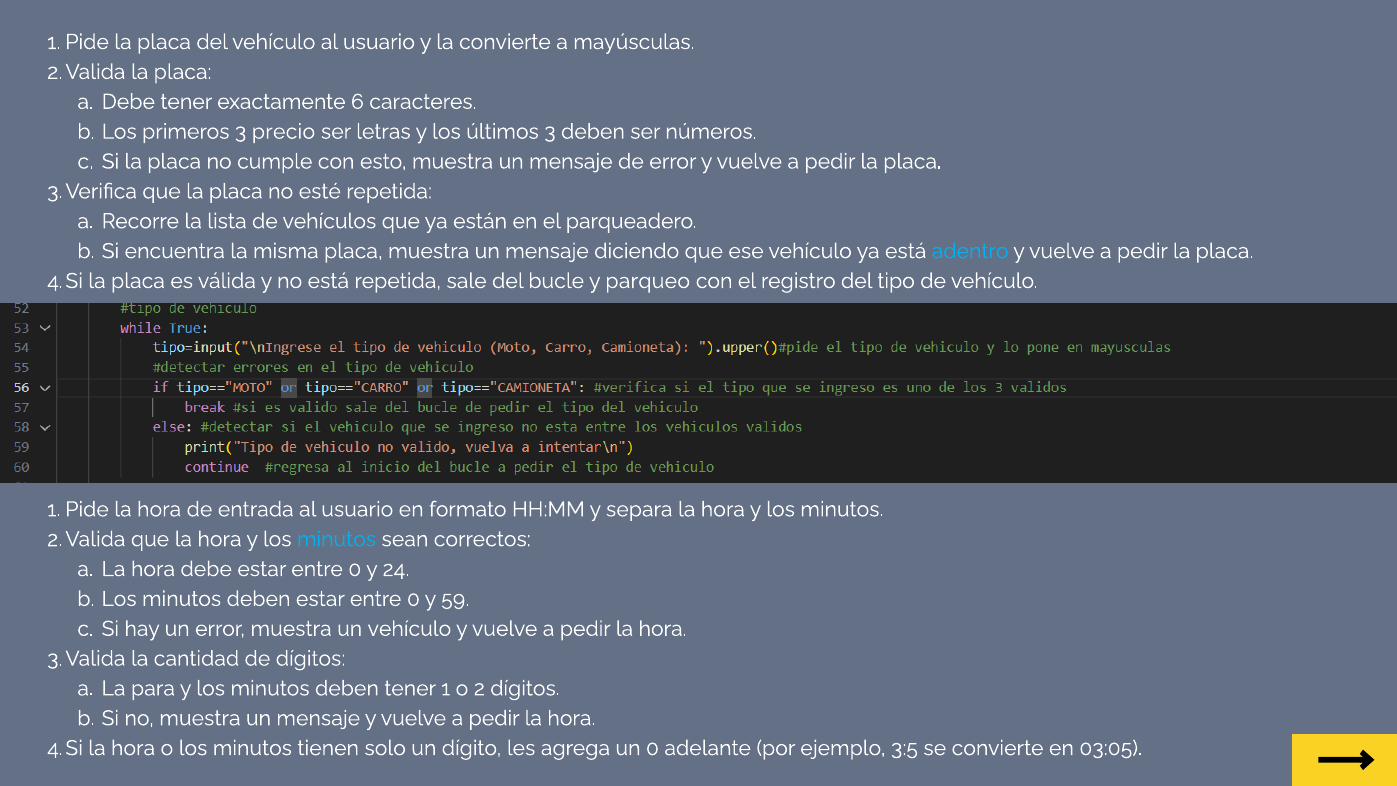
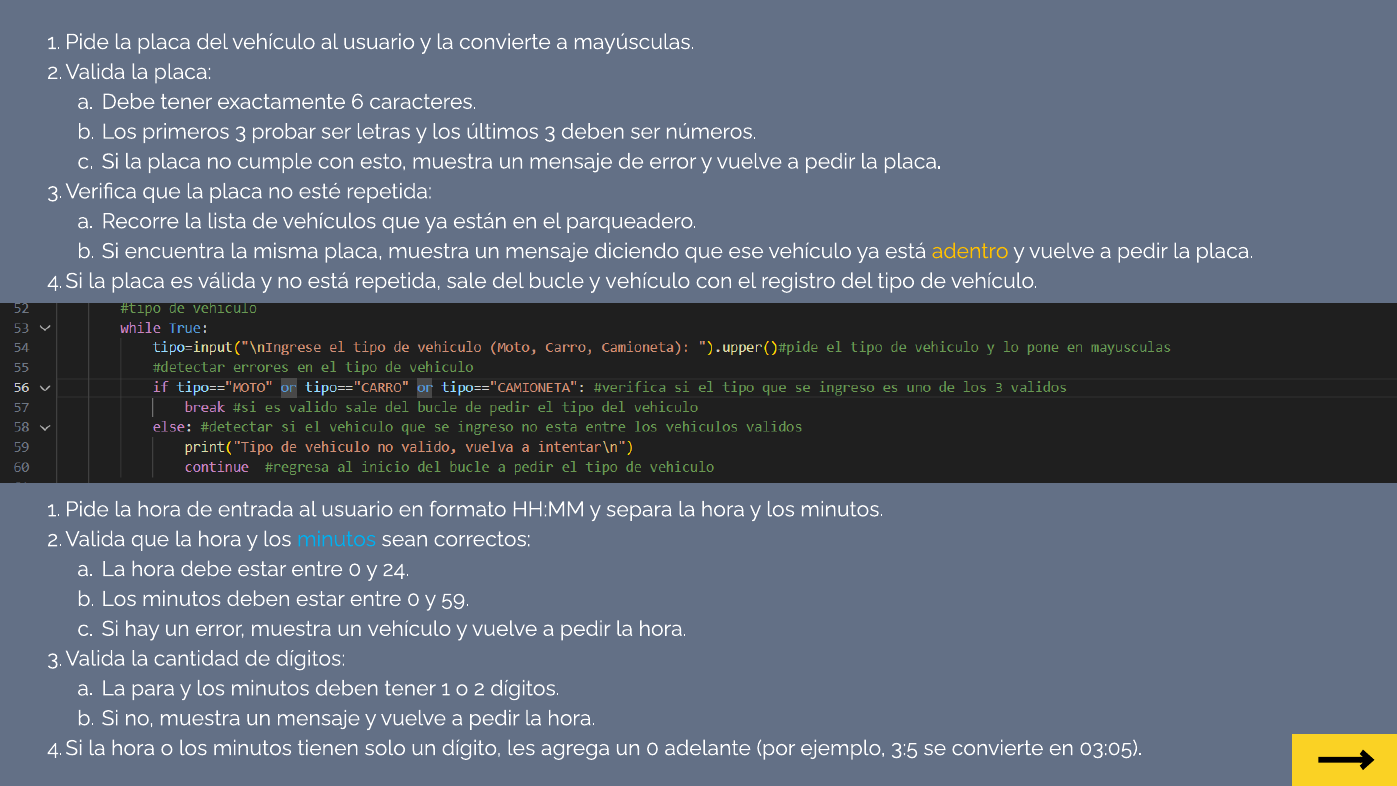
precio: precio -> probar
adentro colour: light blue -> yellow
y parqueo: parqueo -> vehículo
